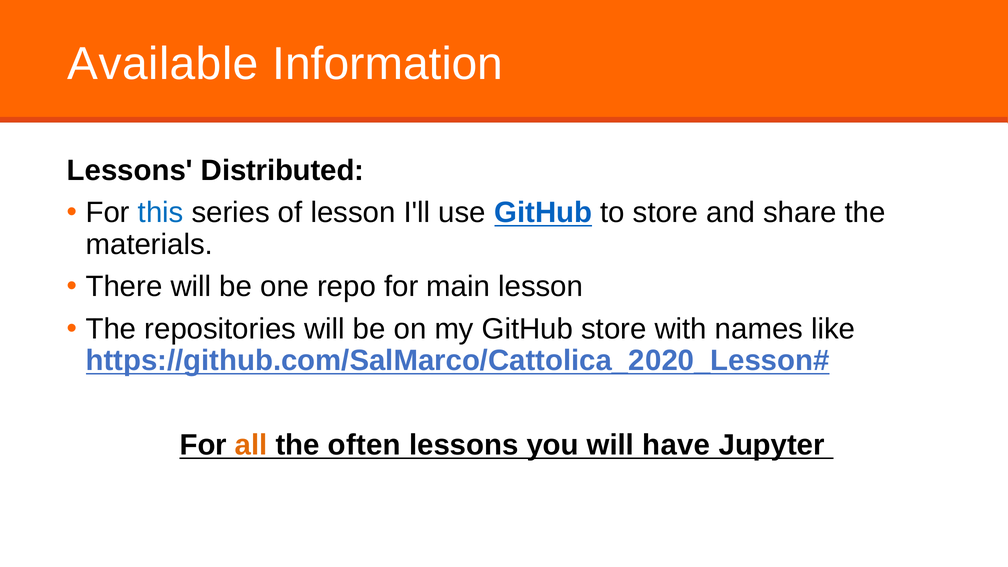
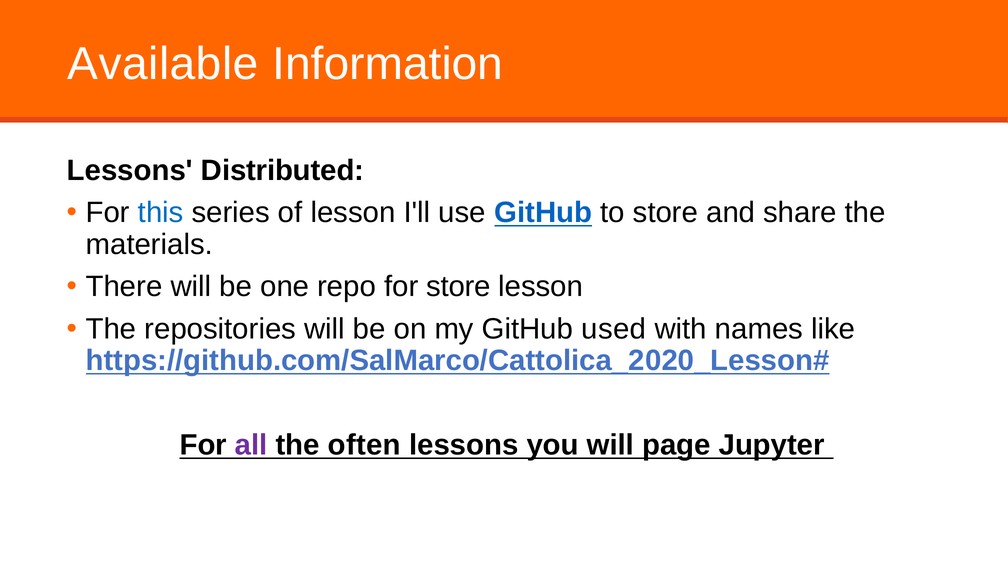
for main: main -> store
GitHub store: store -> used
all colour: orange -> purple
have: have -> page
